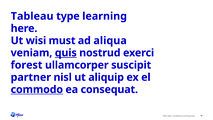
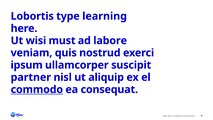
Tableau: Tableau -> Lobortis
aliqua: aliqua -> labore
quis underline: present -> none
forest: forest -> ipsum
